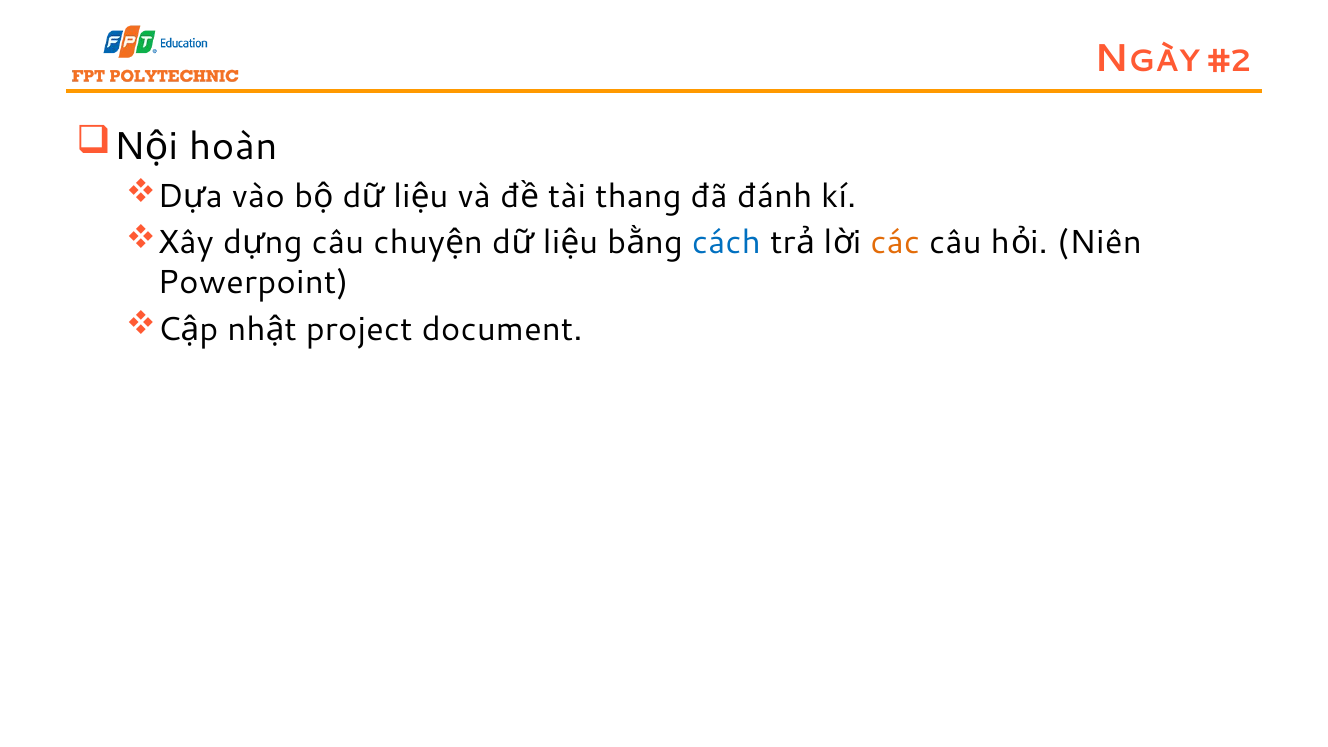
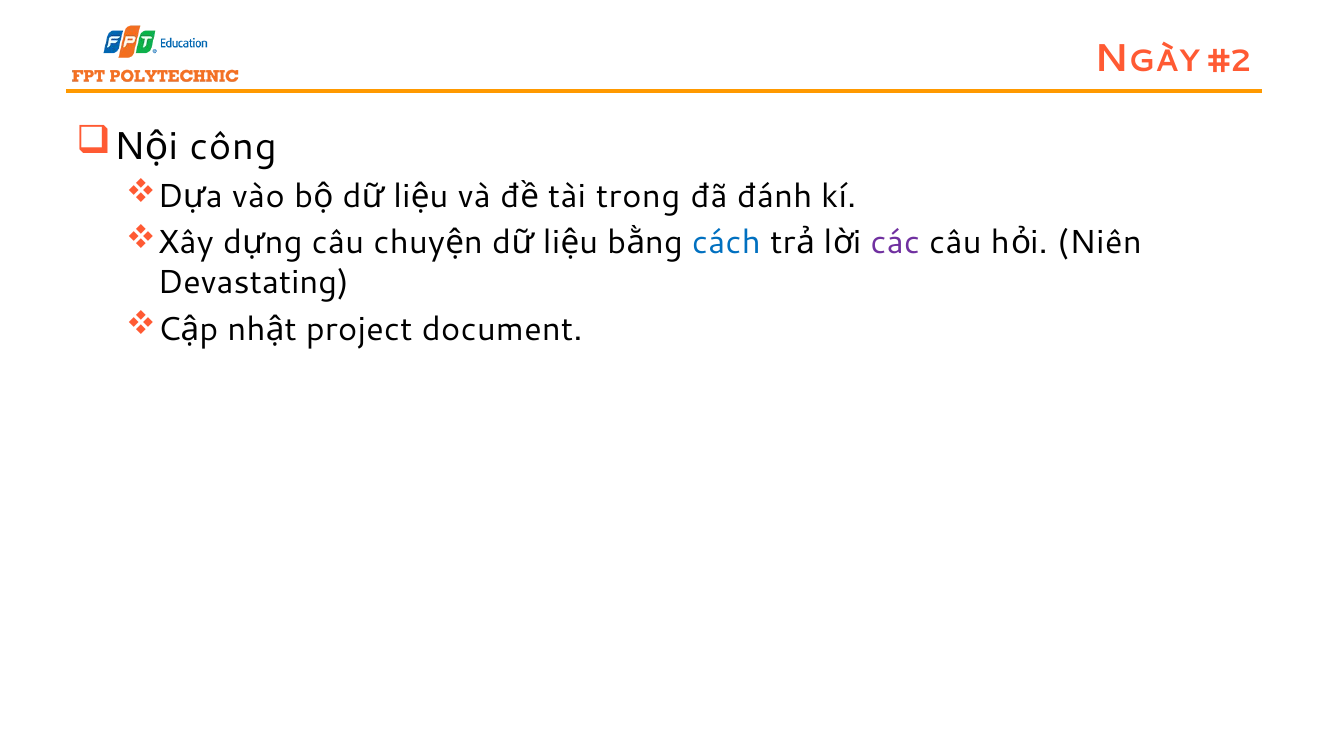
hoàn: hoàn -> công
thang: thang -> trong
các colour: orange -> purple
Powerpoint: Powerpoint -> Devastating
